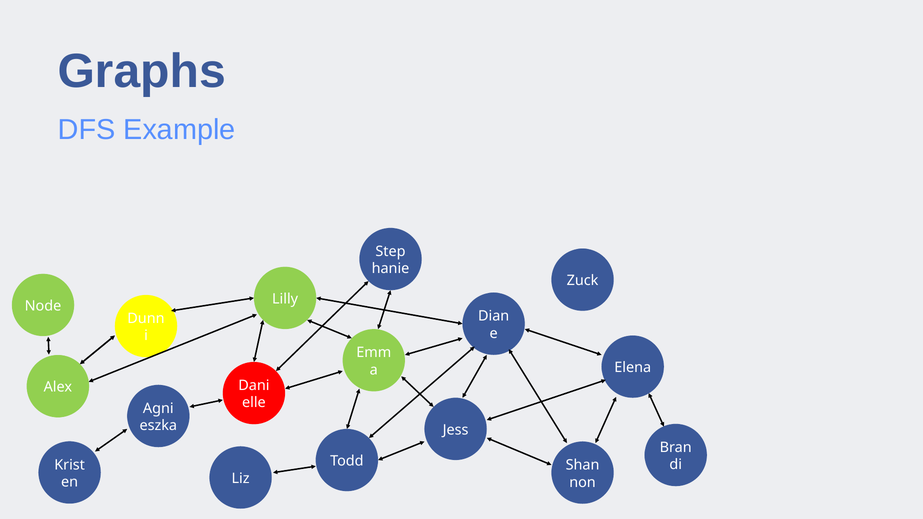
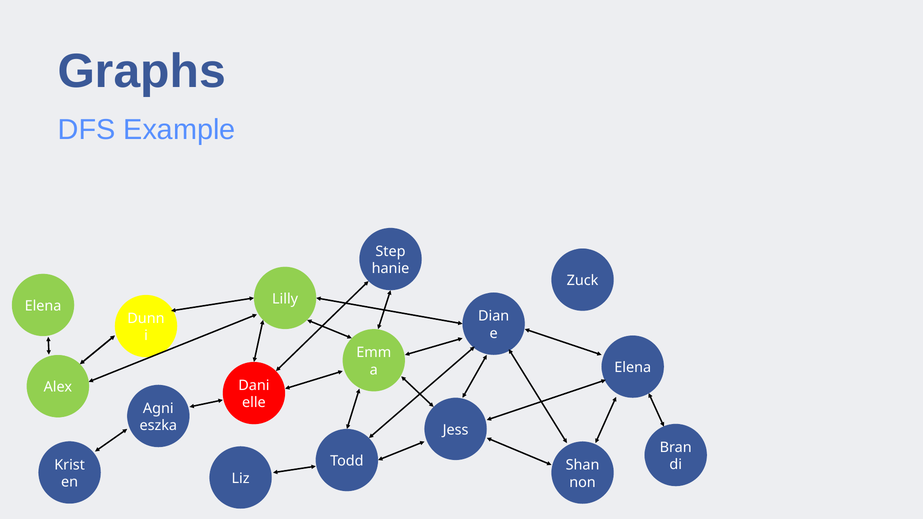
Node at (43, 306): Node -> Elena
